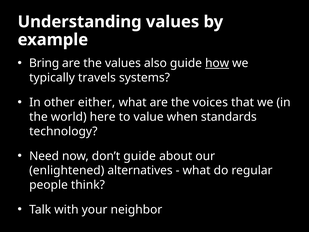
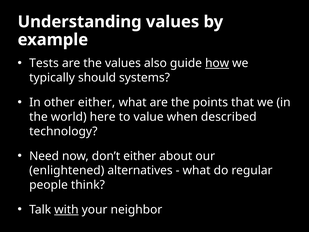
Bring: Bring -> Tests
travels: travels -> should
voices: voices -> points
standards: standards -> described
don’t guide: guide -> either
with underline: none -> present
